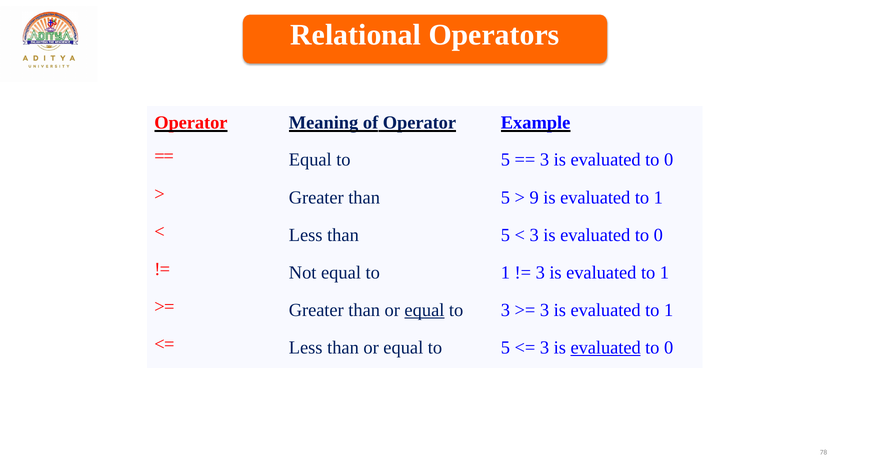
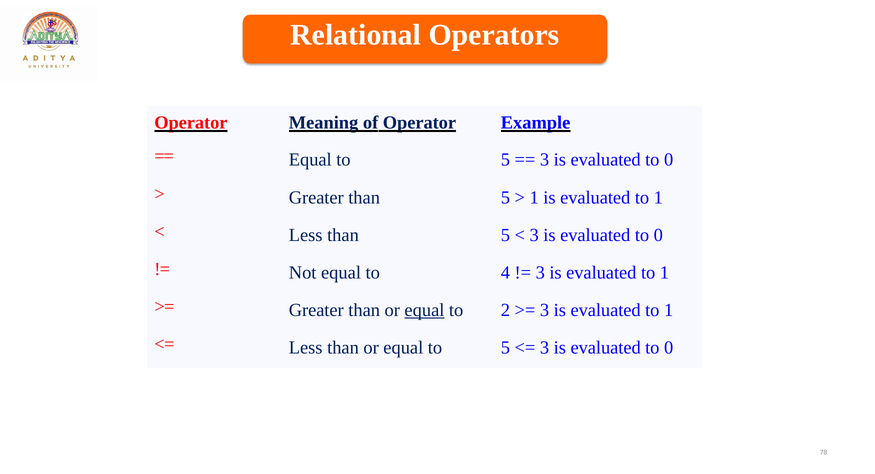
9 at (534, 197): 9 -> 1
equal to 1: 1 -> 4
to 3: 3 -> 2
evaluated at (606, 347) underline: present -> none
